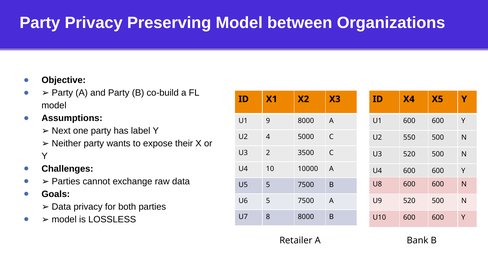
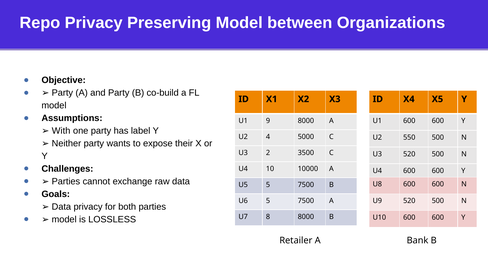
Party at (40, 23): Party -> Repo
Next: Next -> With
